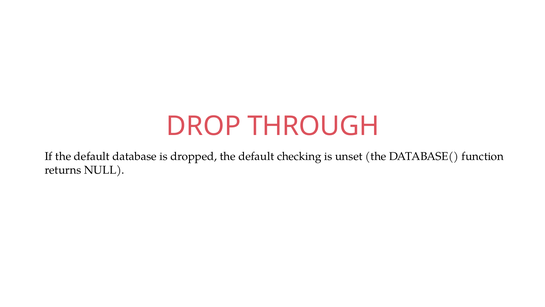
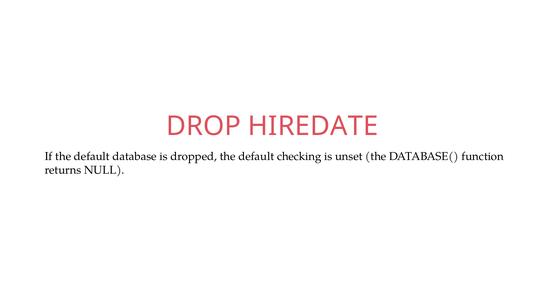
THROUGH: THROUGH -> HIREDATE
